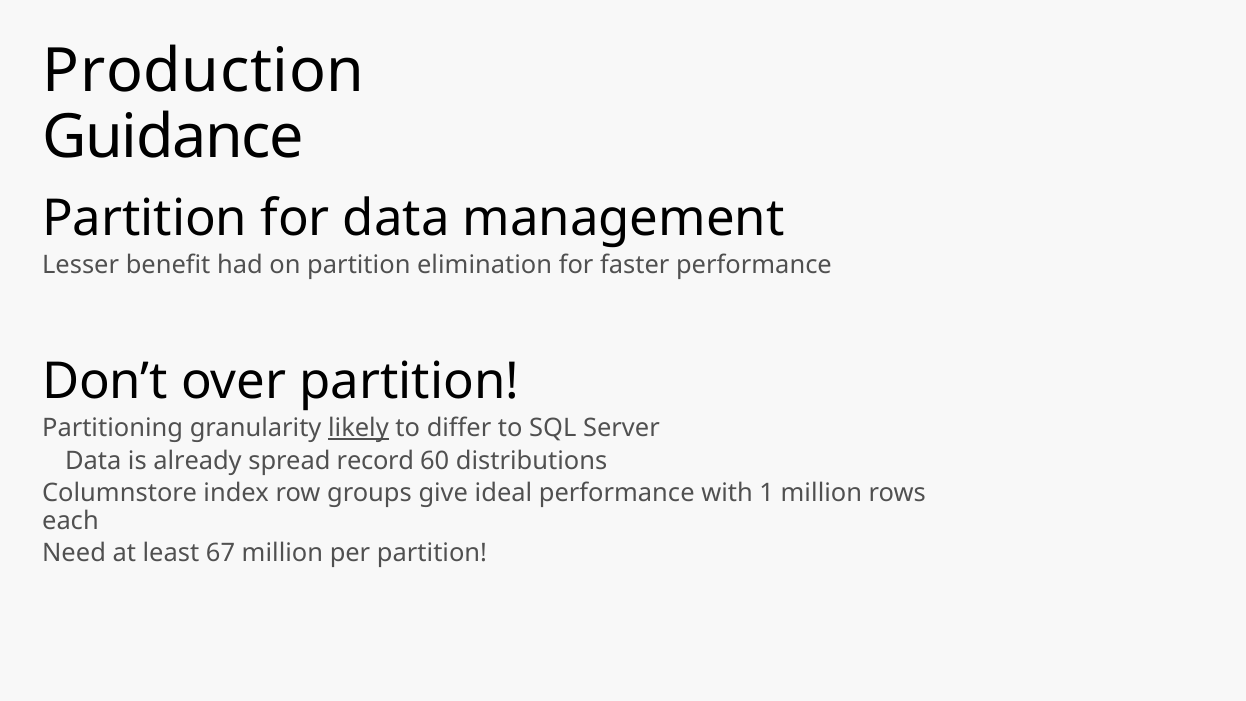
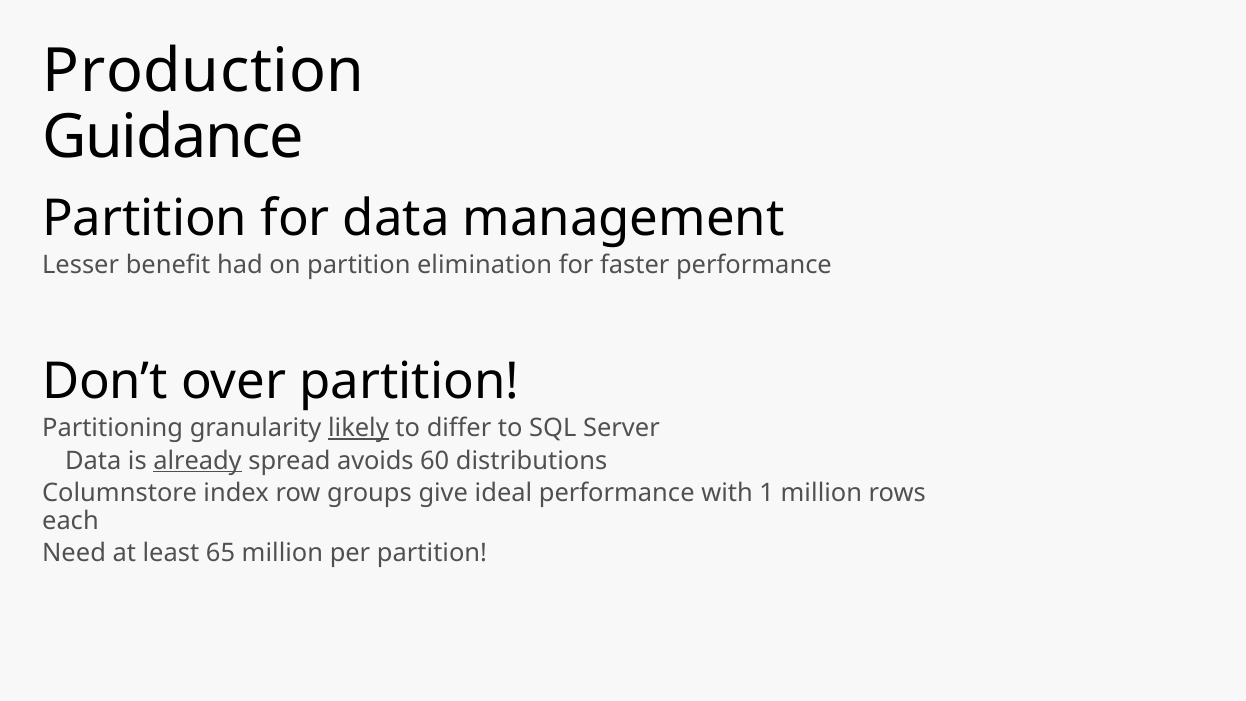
already underline: none -> present
record: record -> avoids
67: 67 -> 65
